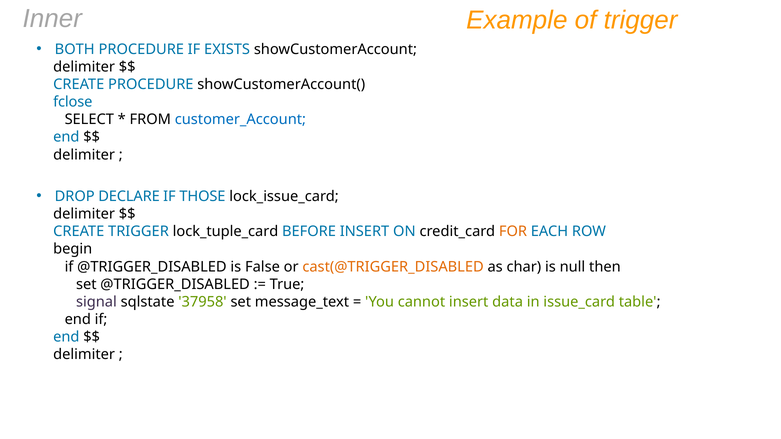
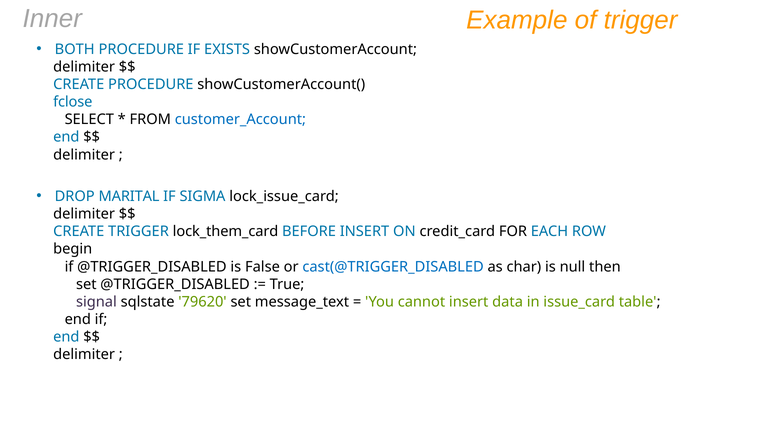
DECLARE: DECLARE -> MARITAL
THOSE: THOSE -> SIGMA
lock_tuple_card: lock_tuple_card -> lock_them_card
FOR colour: orange -> black
cast(@TRIGGER_DISABLED colour: orange -> blue
37958: 37958 -> 79620
